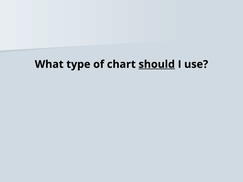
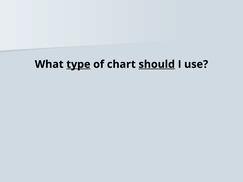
type underline: none -> present
